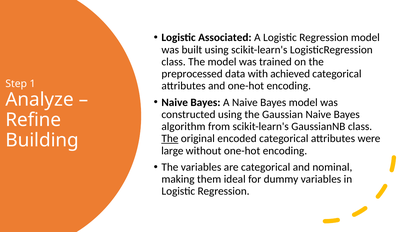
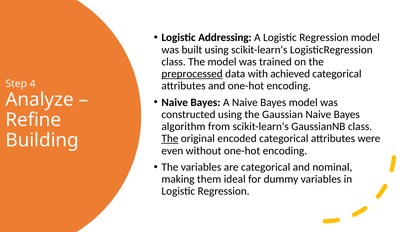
Associated: Associated -> Addressing
preprocessed underline: none -> present
1: 1 -> 4
large: large -> even
